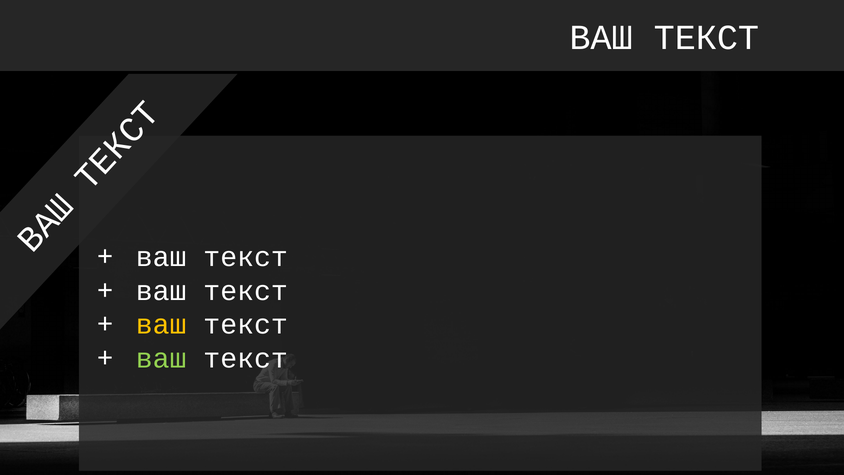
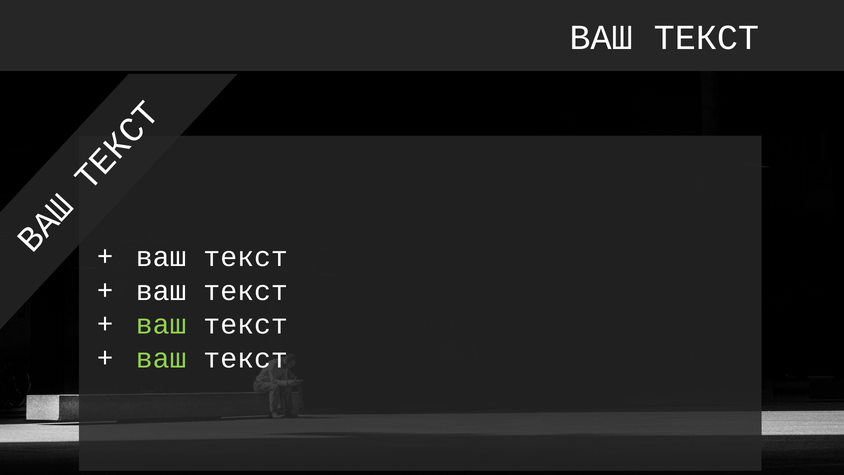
ваш at (161, 324) colour: yellow -> light green
